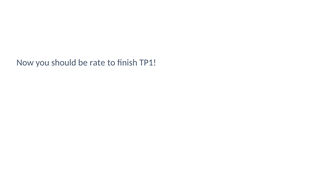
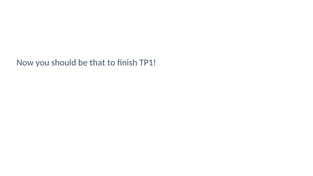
rate: rate -> that
